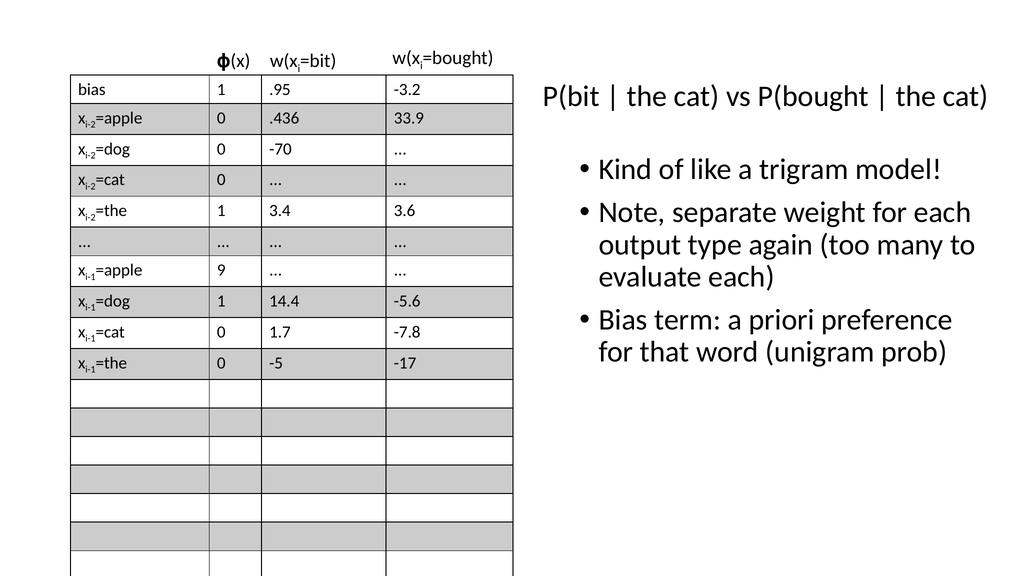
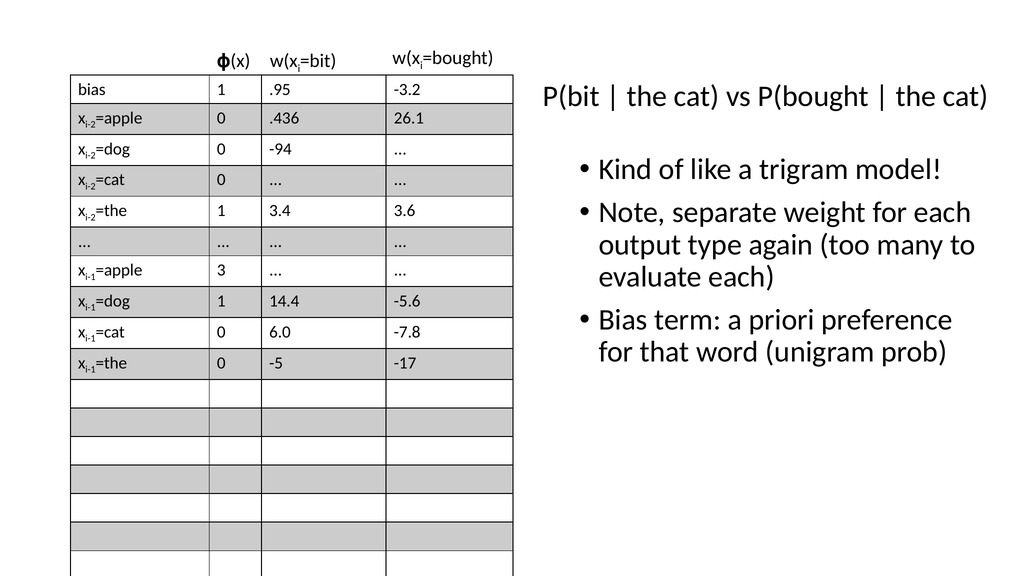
33.9: 33.9 -> 26.1
-70: -70 -> -94
9: 9 -> 3
1.7: 1.7 -> 6.0
